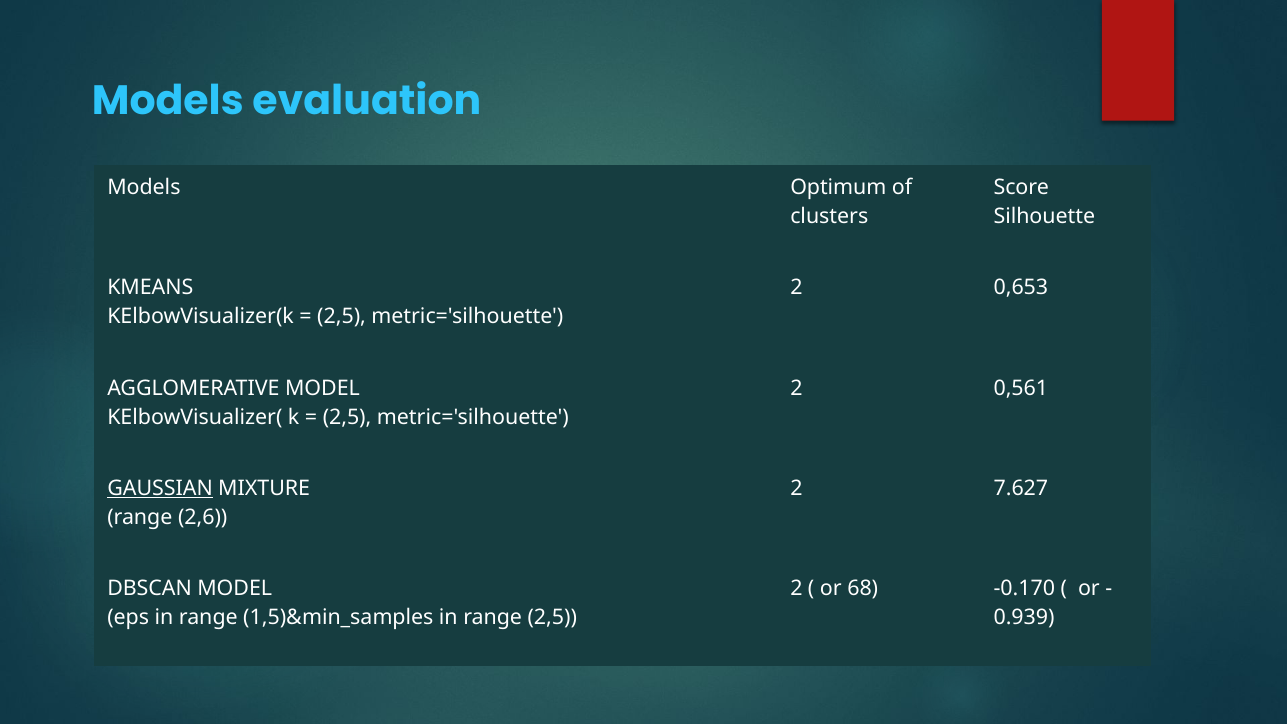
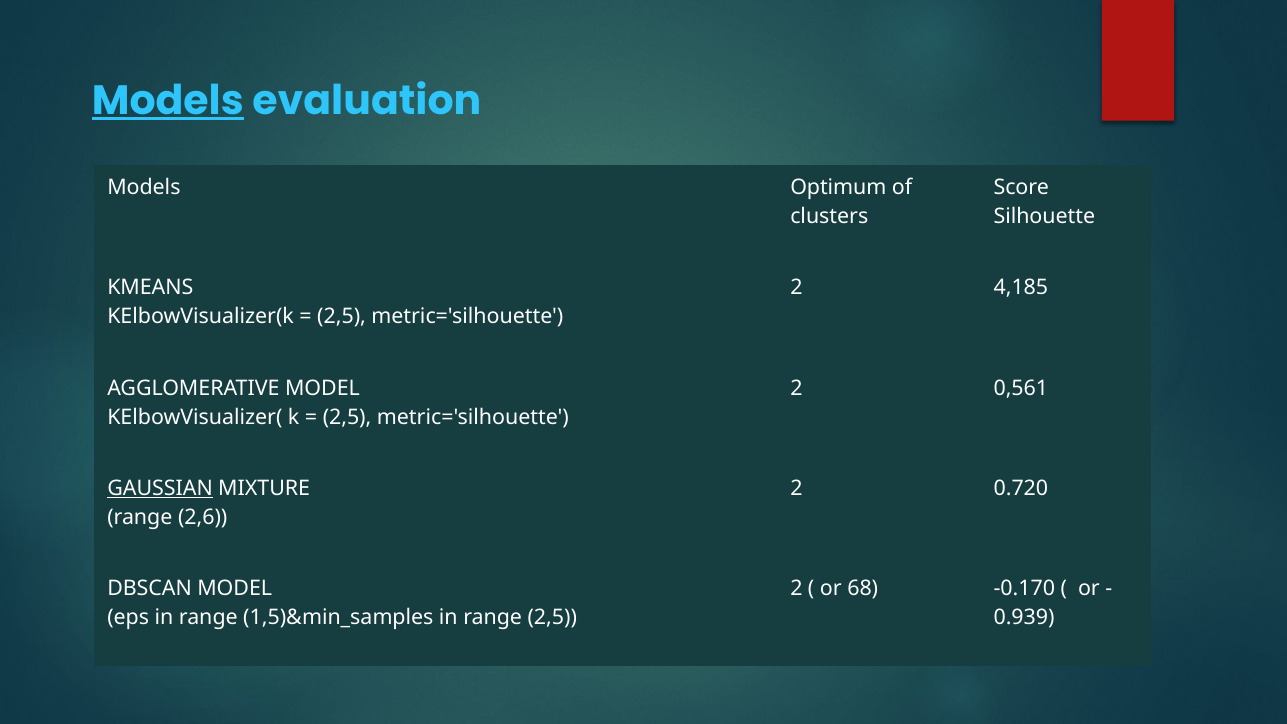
Models at (168, 101) underline: none -> present
0,653: 0,653 -> 4,185
7.627: 7.627 -> 0.720
